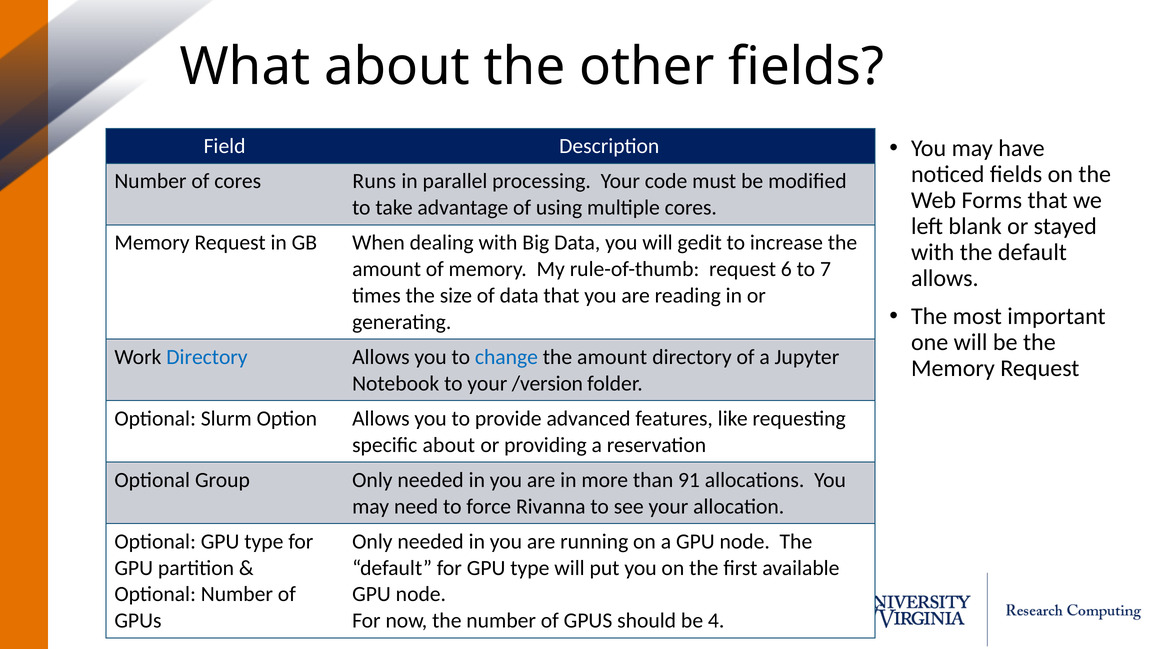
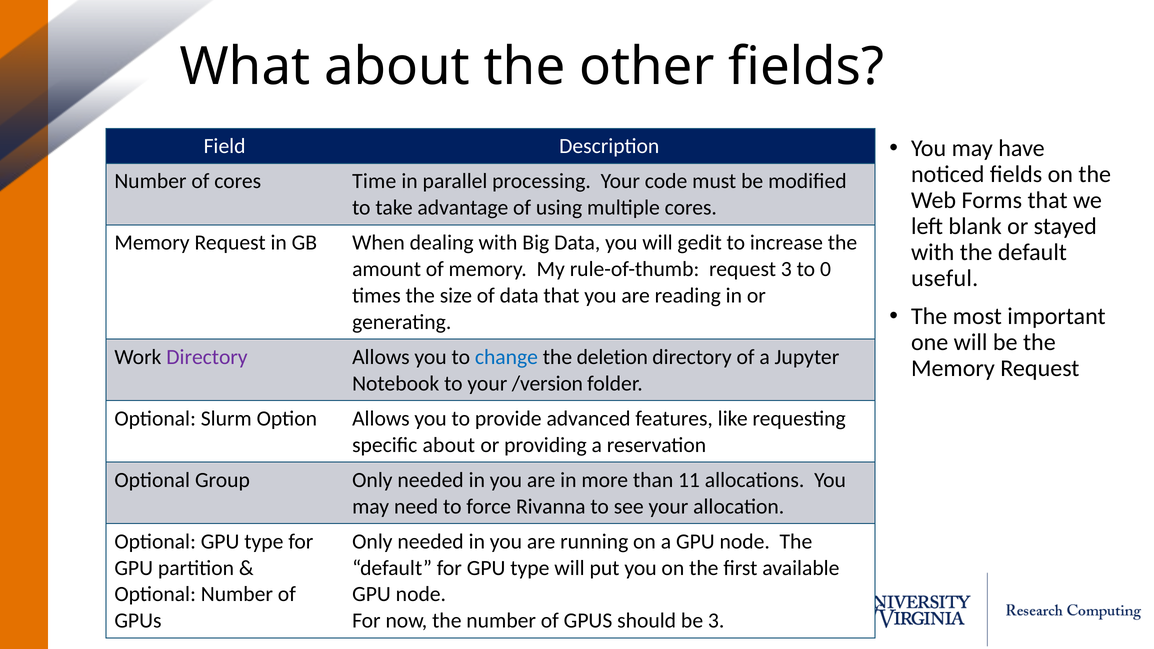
Runs: Runs -> Time
request 6: 6 -> 3
7: 7 -> 0
allows at (945, 278): allows -> useful
Directory at (207, 357) colour: blue -> purple
amount at (612, 357): amount -> deletion
91: 91 -> 11
be 4: 4 -> 3
